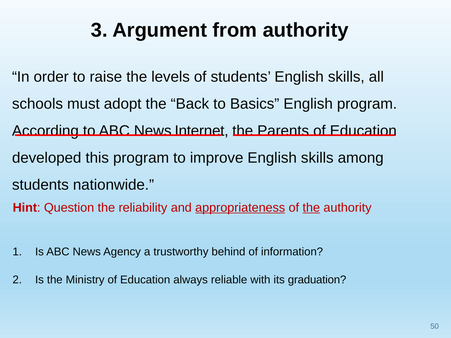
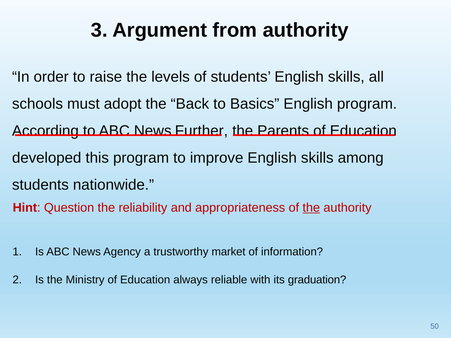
Internet: Internet -> Further
appropriateness underline: present -> none
behind: behind -> market
